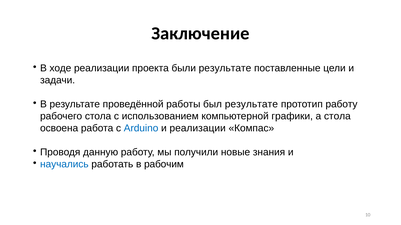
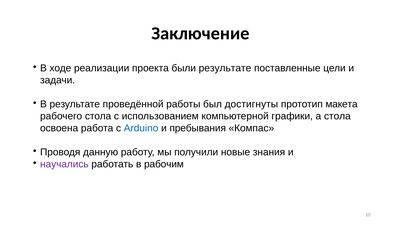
был результате: результате -> достигнуты
прототип работу: работу -> макета
и реализации: реализации -> пребывания
научались colour: blue -> purple
